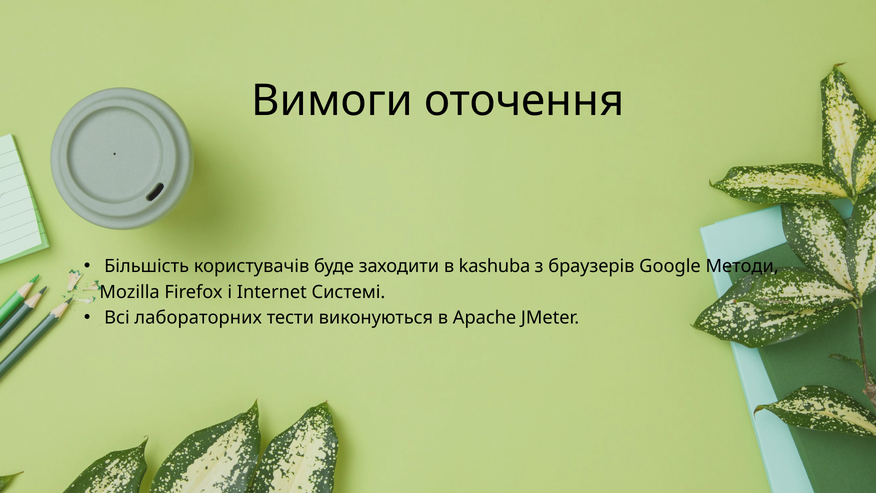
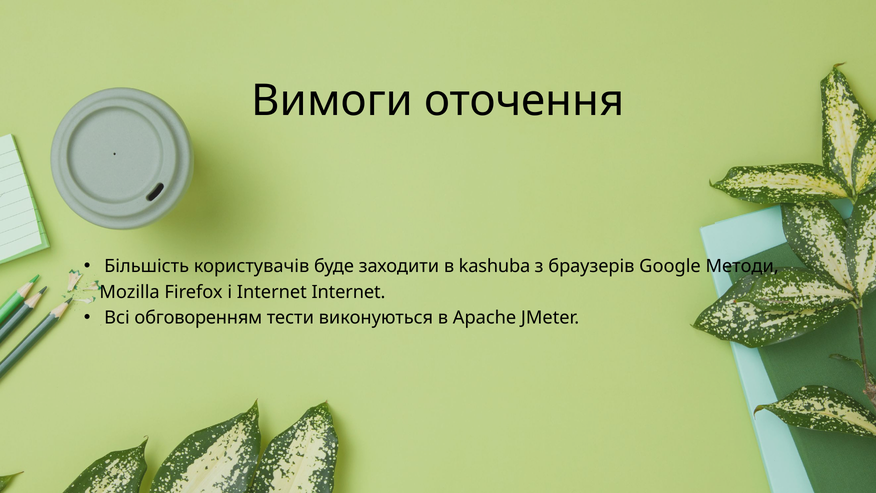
Internet Системі: Системі -> Internet
лабораторних: лабораторних -> обговоренням
